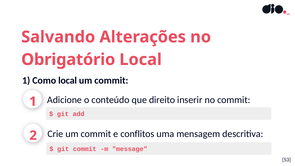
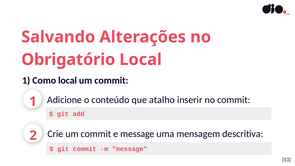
direito: direito -> atalho
e conflitos: conflitos -> message
